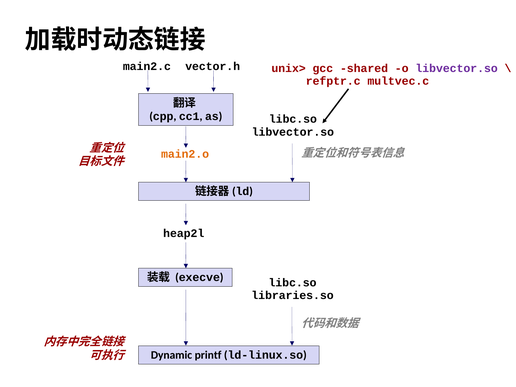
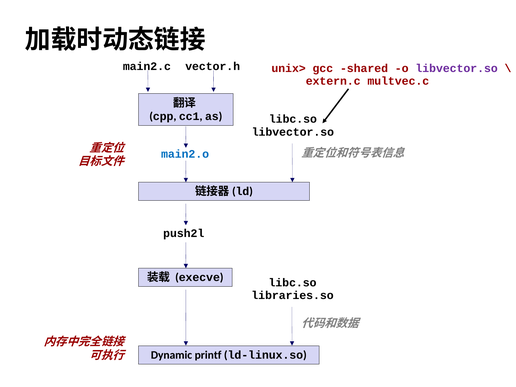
refptr.c: refptr.c -> extern.c
main2.o colour: orange -> blue
heap2l: heap2l -> push2l
